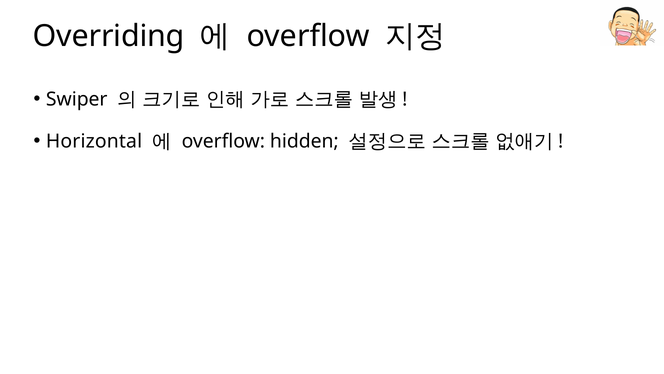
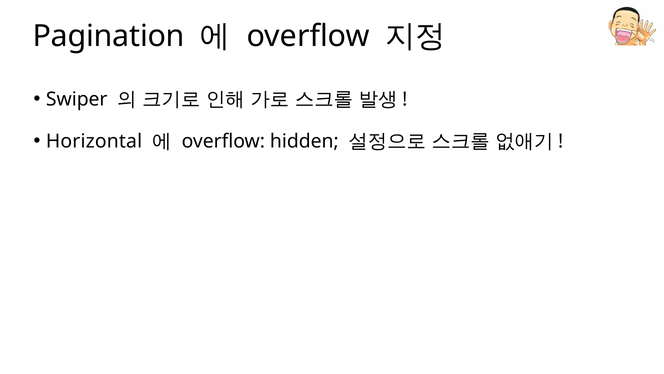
Overriding: Overriding -> Pagination
